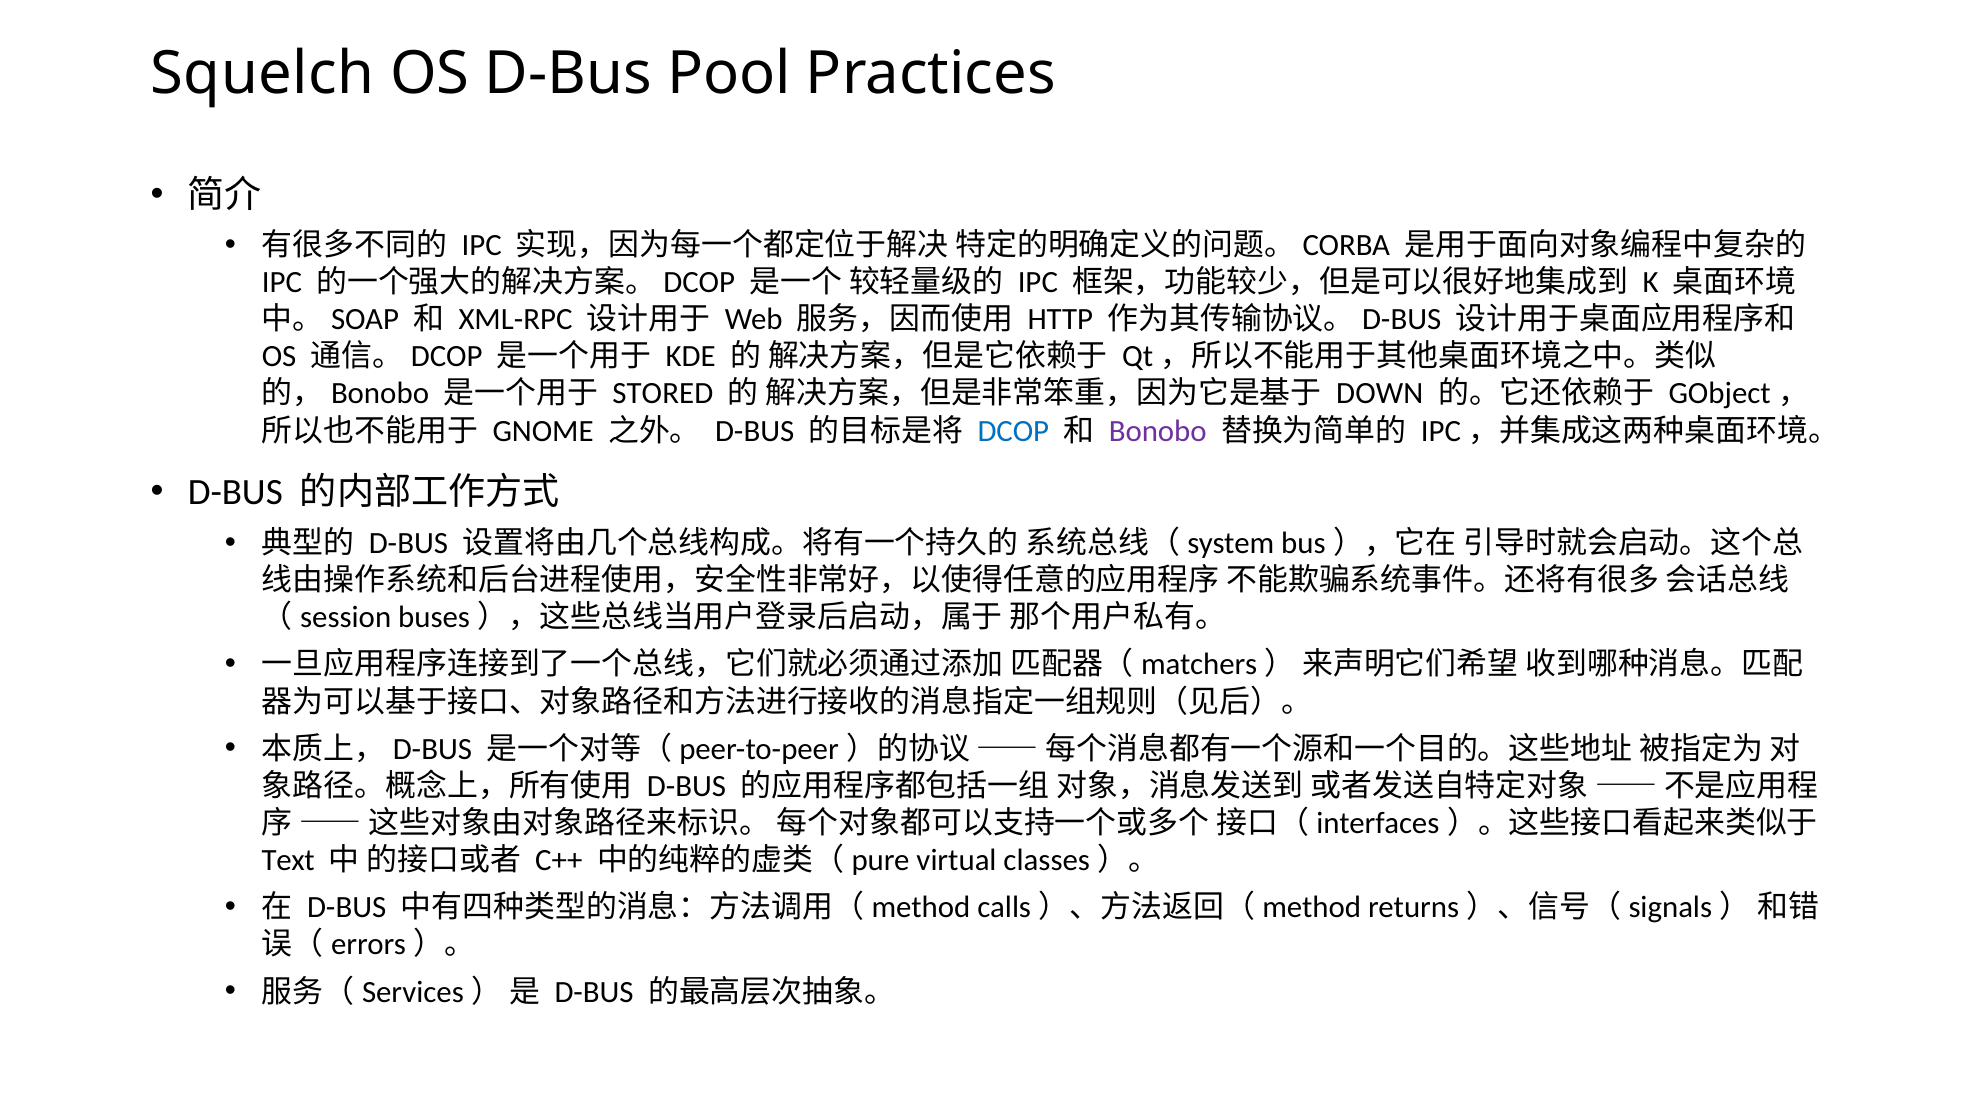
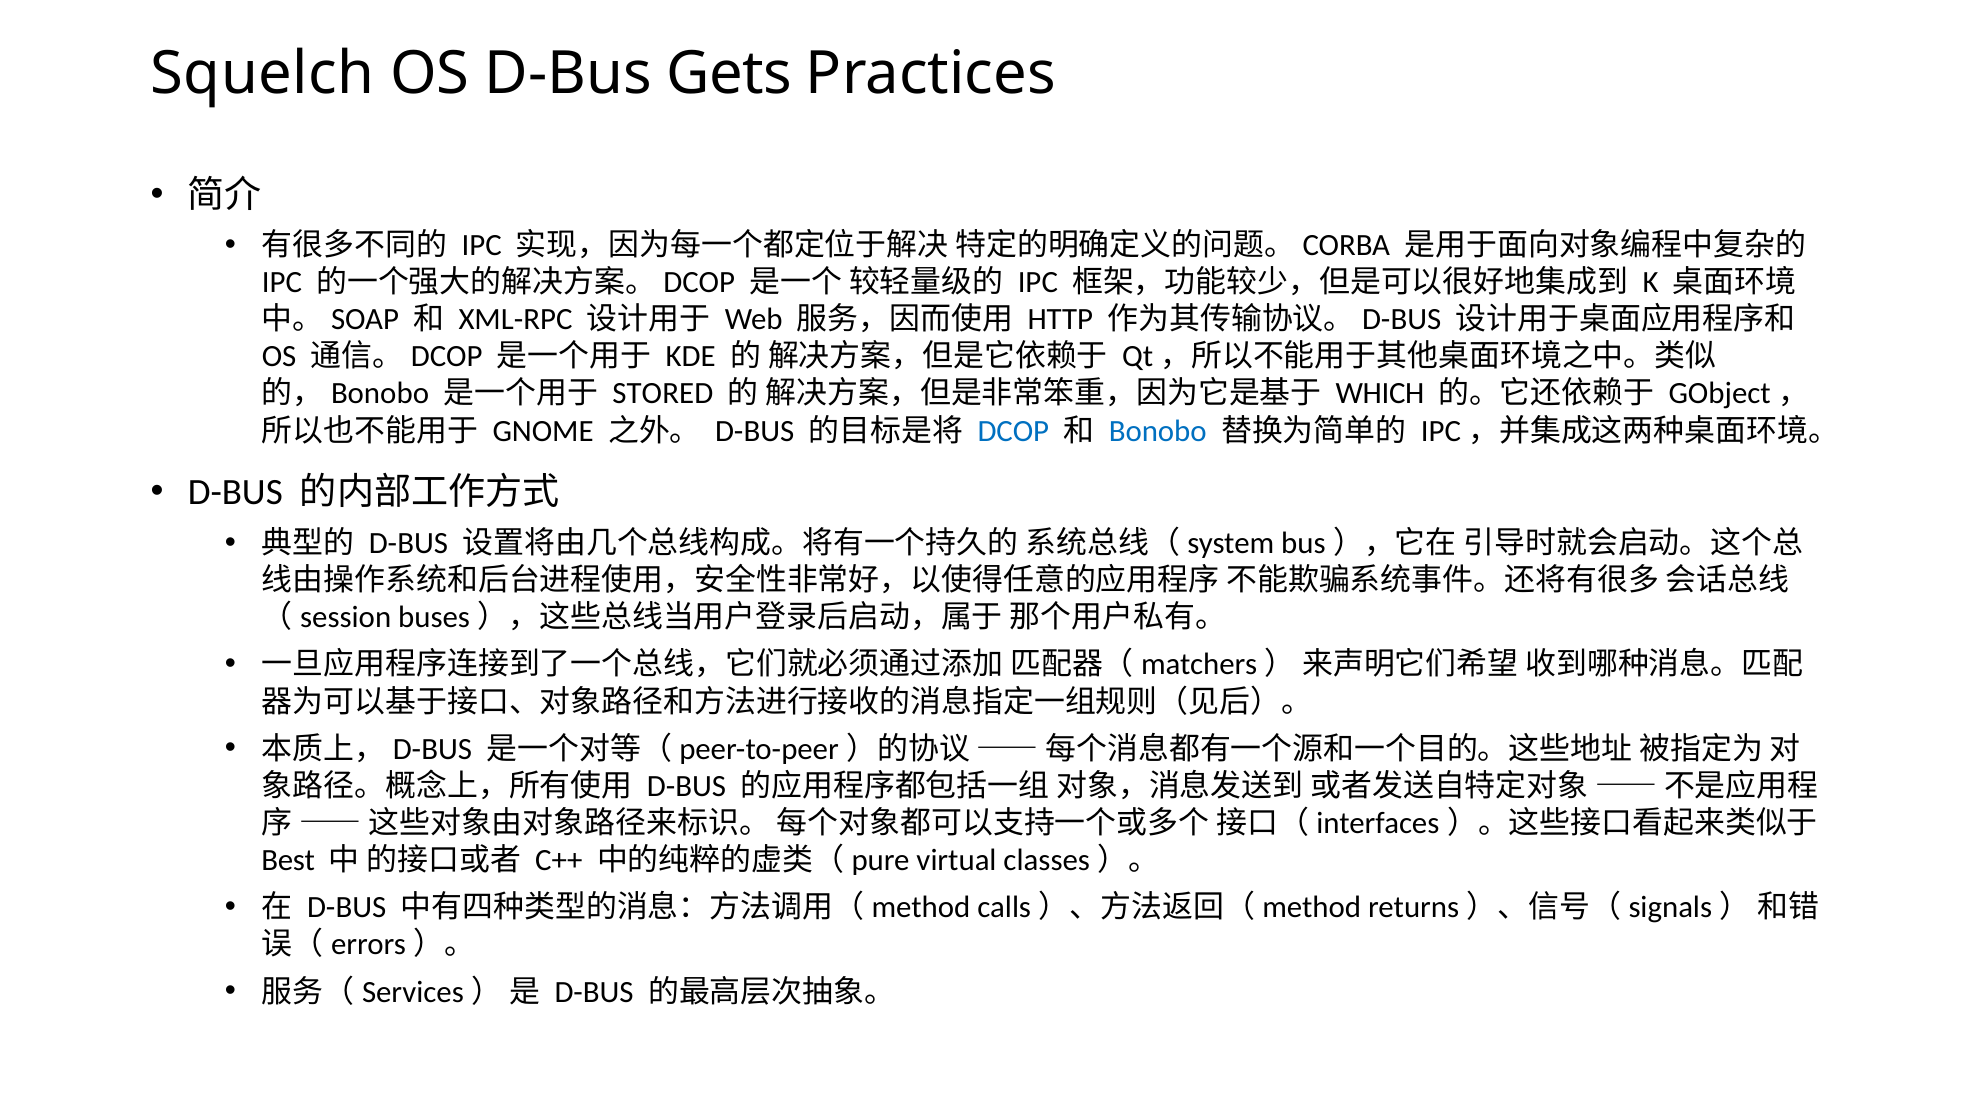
Pool: Pool -> Gets
DOWN: DOWN -> WHICH
Bonobo colour: purple -> blue
Text: Text -> Best
